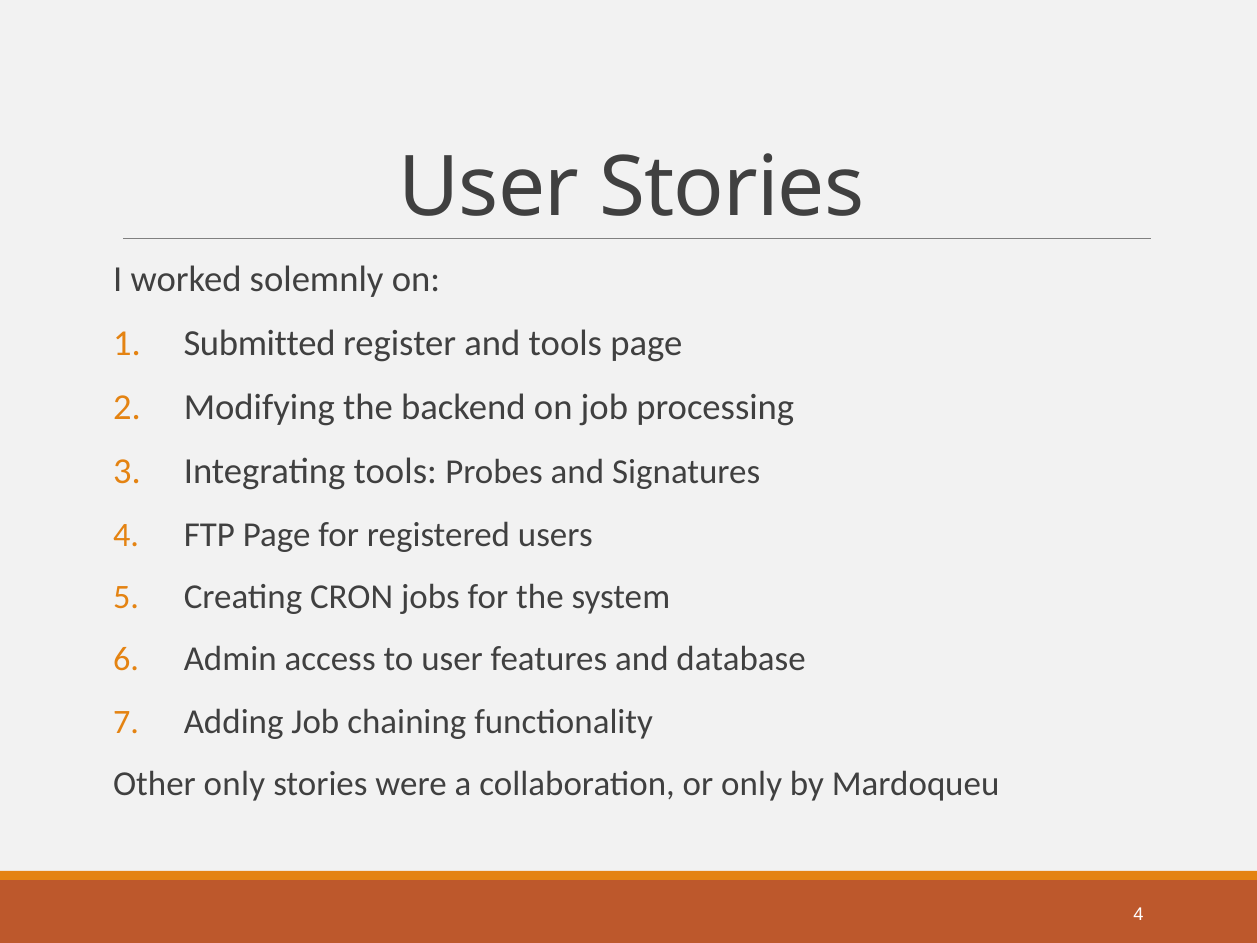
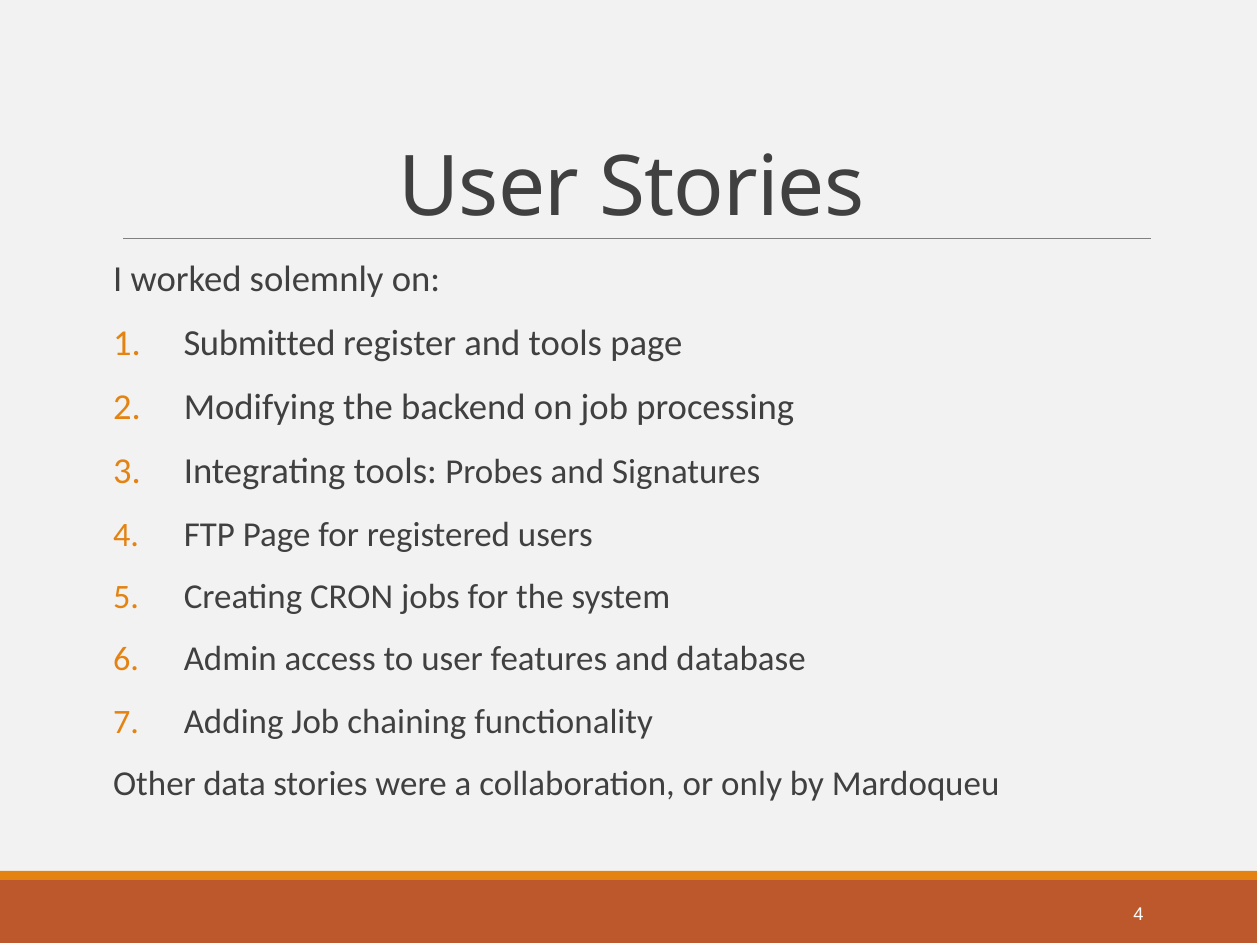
Other only: only -> data
